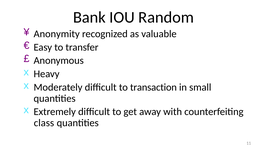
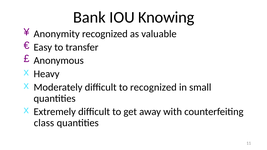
Random: Random -> Knowing
to transaction: transaction -> recognized
